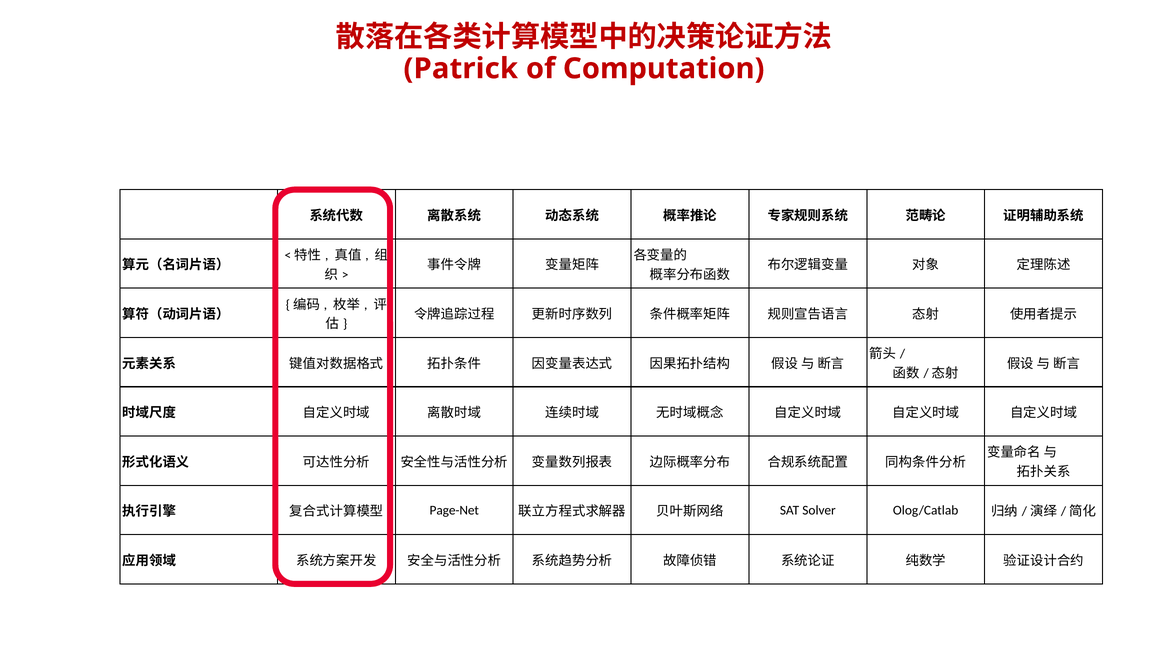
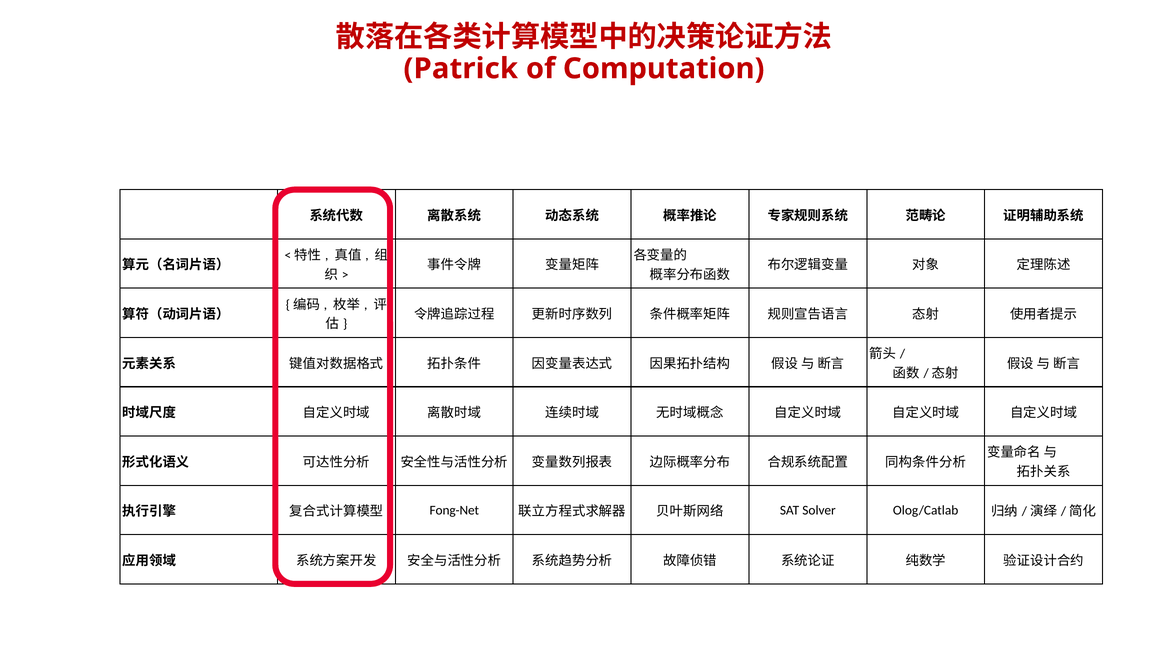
Page-Net: Page-Net -> Fong-Net
